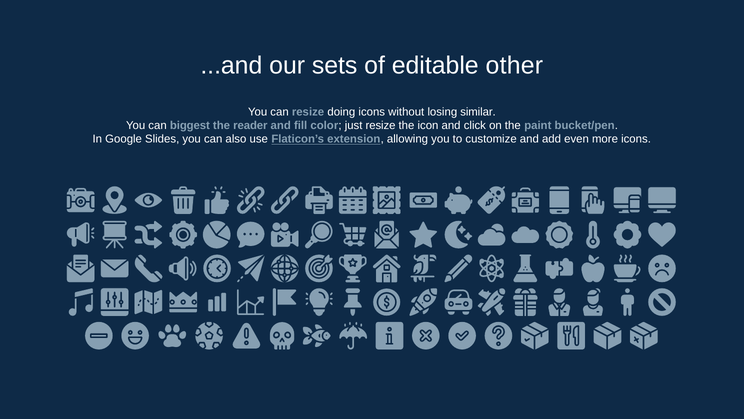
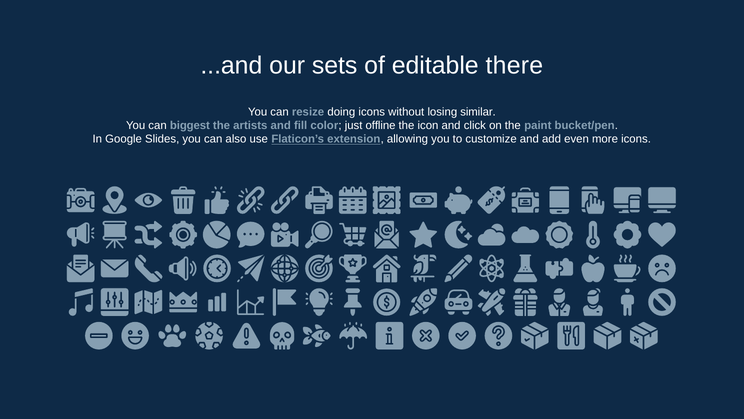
other: other -> there
reader: reader -> artists
just resize: resize -> offline
